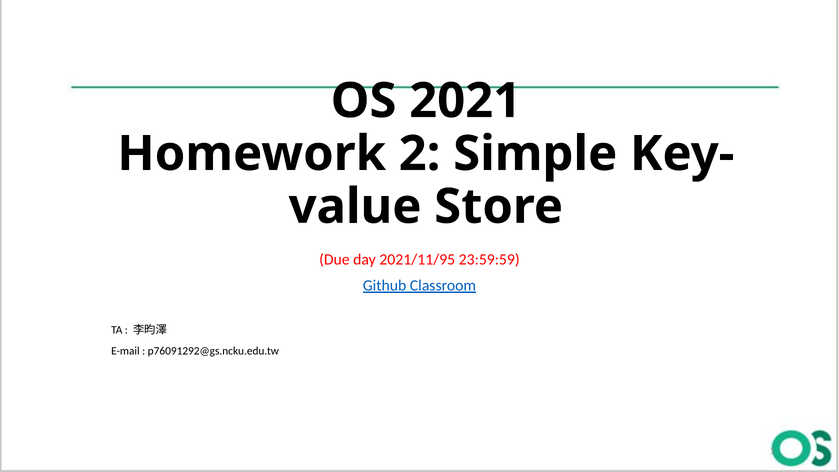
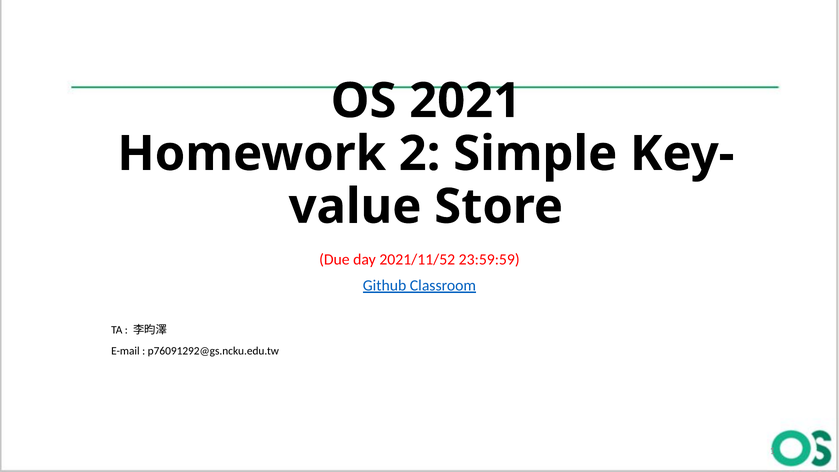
2021/11/95: 2021/11/95 -> 2021/11/52
